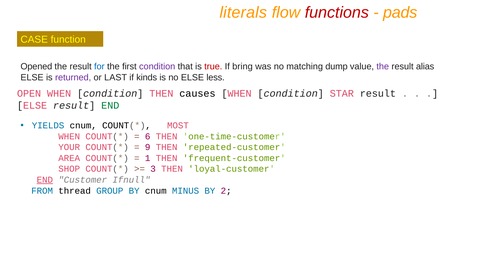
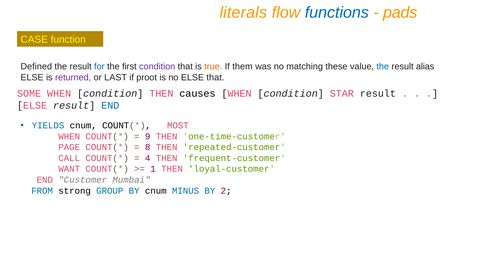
functions colour: red -> blue
Opened: Opened -> Defined
true colour: red -> orange
bring: bring -> them
dump: dump -> these
the at (383, 66) colour: purple -> blue
kinds: kinds -> proot
ELSE less: less -> that
OPEN: OPEN -> SOME
END at (110, 105) colour: green -> blue
6: 6 -> 9
YOUR: YOUR -> PAGE
9: 9 -> 8
AREA: AREA -> CALL
1: 1 -> 4
SHOP: SHOP -> WANT
3: 3 -> 1
END at (45, 180) underline: present -> none
Ifnull: Ifnull -> Mumbai
thread: thread -> strong
